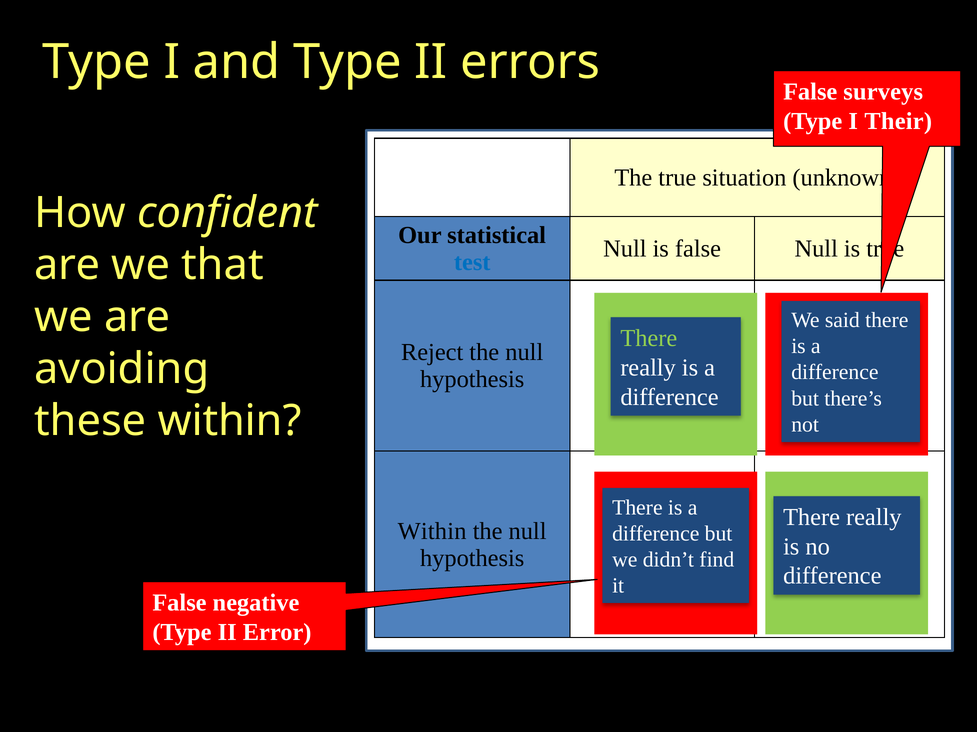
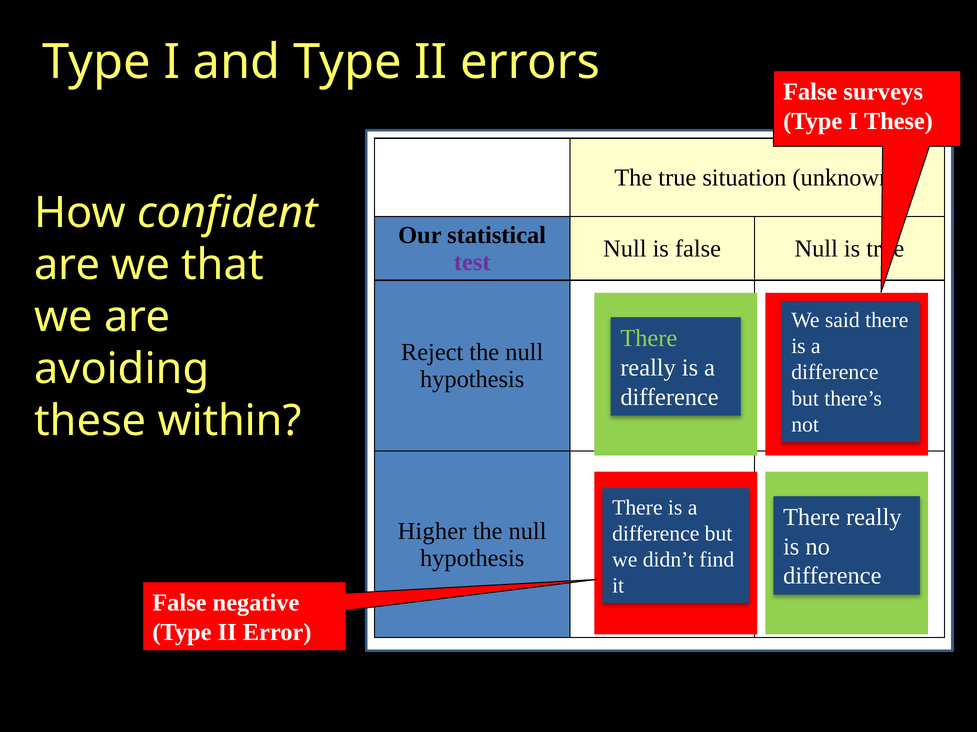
I Their: Their -> These
test colour: blue -> purple
Within at (432, 532): Within -> Higher
